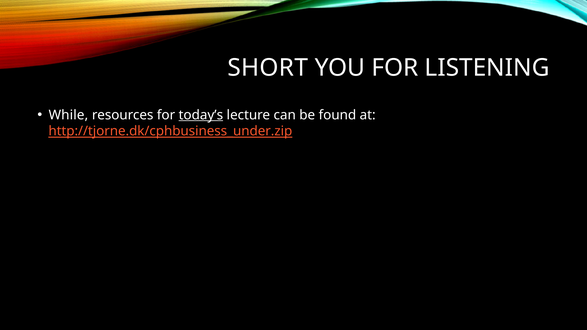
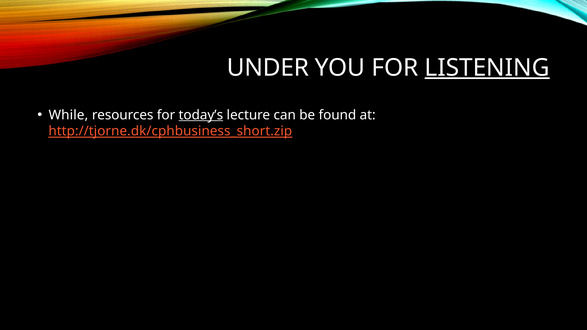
SHORT: SHORT -> UNDER
LISTENING underline: none -> present
http://tjorne.dk/cphbusiness_under.zip: http://tjorne.dk/cphbusiness_under.zip -> http://tjorne.dk/cphbusiness_short.zip
